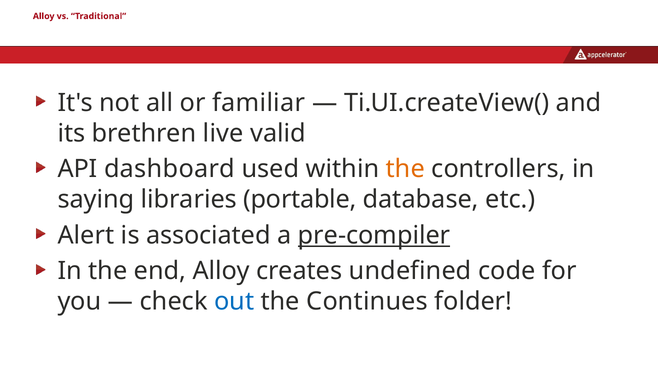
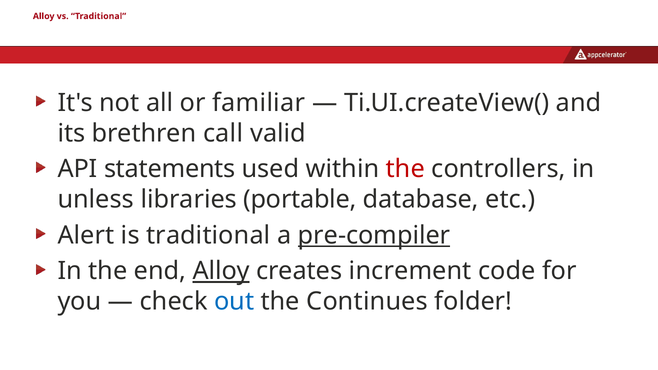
live: live -> call
dashboard: dashboard -> statements
the at (405, 169) colour: orange -> red
saying: saying -> unless
is associated: associated -> traditional
Alloy at (221, 271) underline: none -> present
undefined: undefined -> increment
